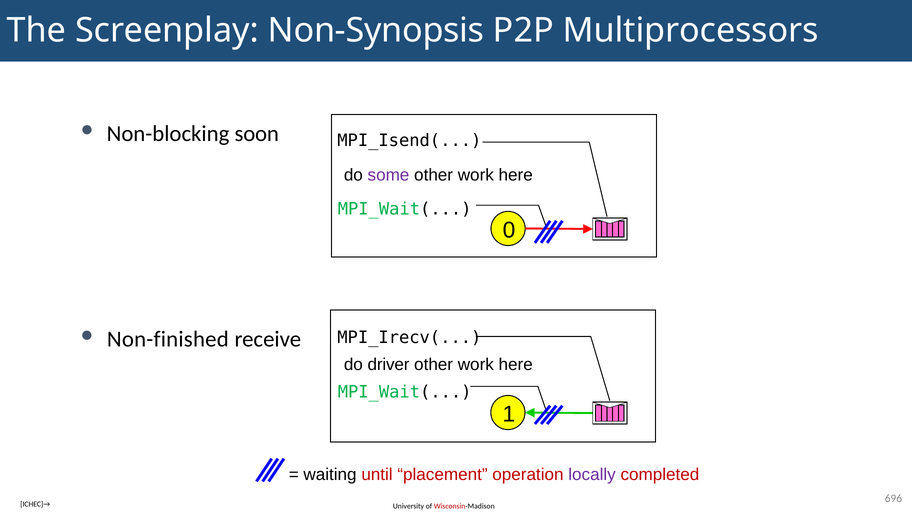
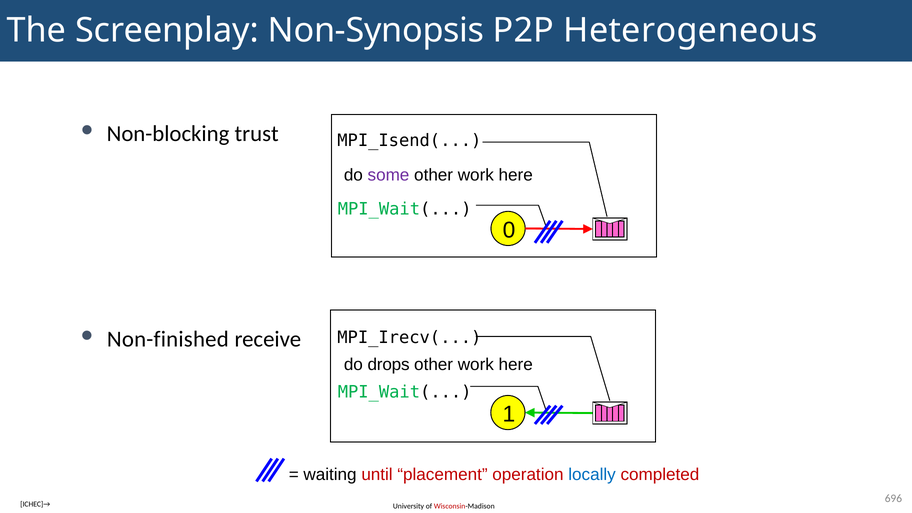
Multiprocessors: Multiprocessors -> Heterogeneous
soon: soon -> trust
driver: driver -> drops
locally colour: purple -> blue
